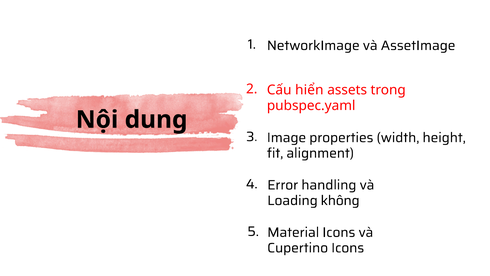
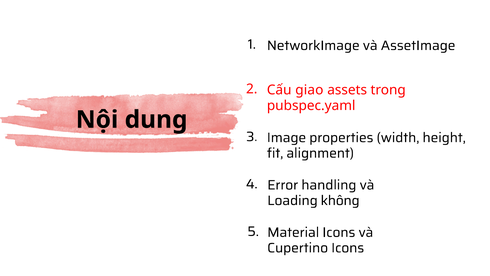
hiển: hiển -> giao
